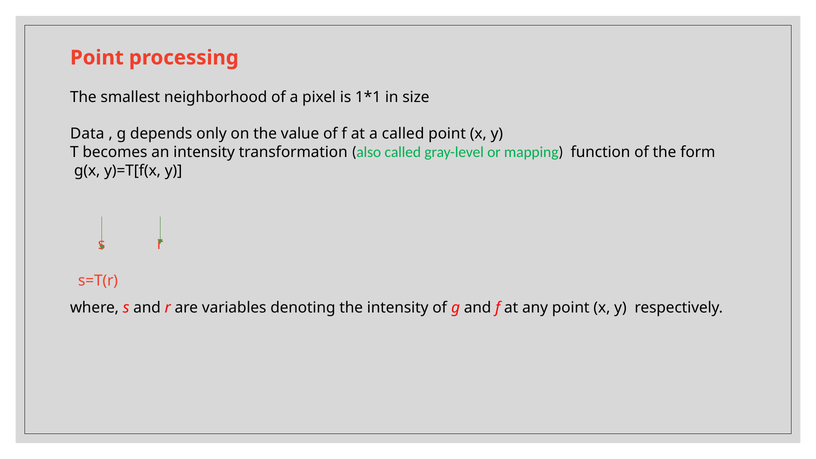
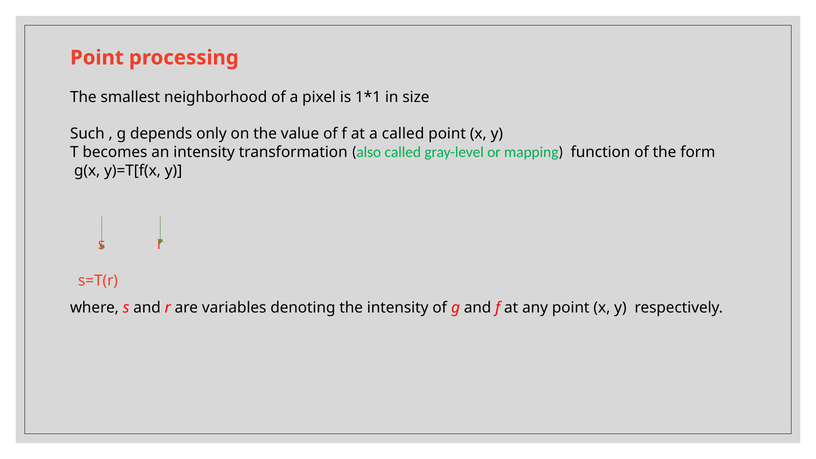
Data: Data -> Such
